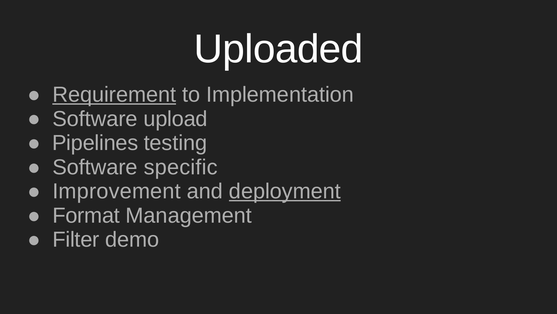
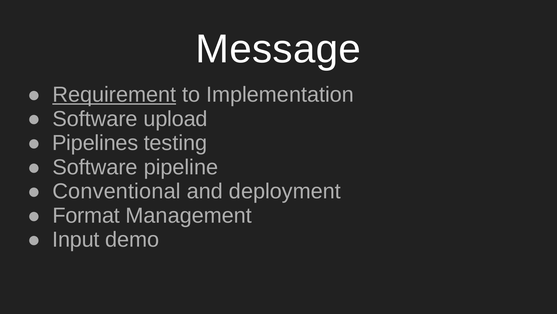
Uploaded: Uploaded -> Message
specific: specific -> pipeline
Improvement: Improvement -> Conventional
deployment underline: present -> none
Filter: Filter -> Input
